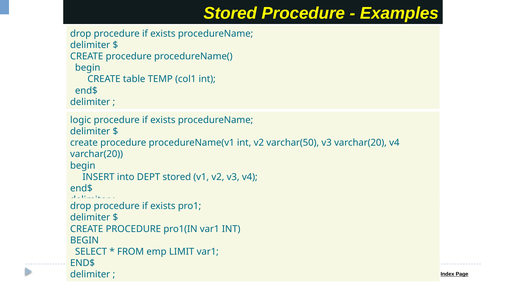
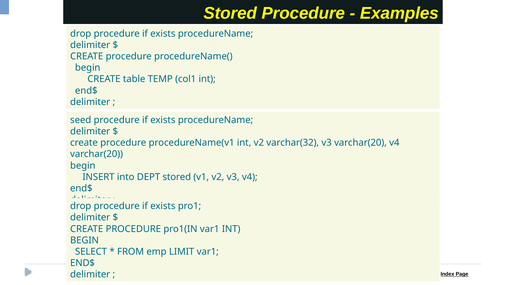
logic: logic -> seed
varchar(50: varchar(50 -> varchar(32
